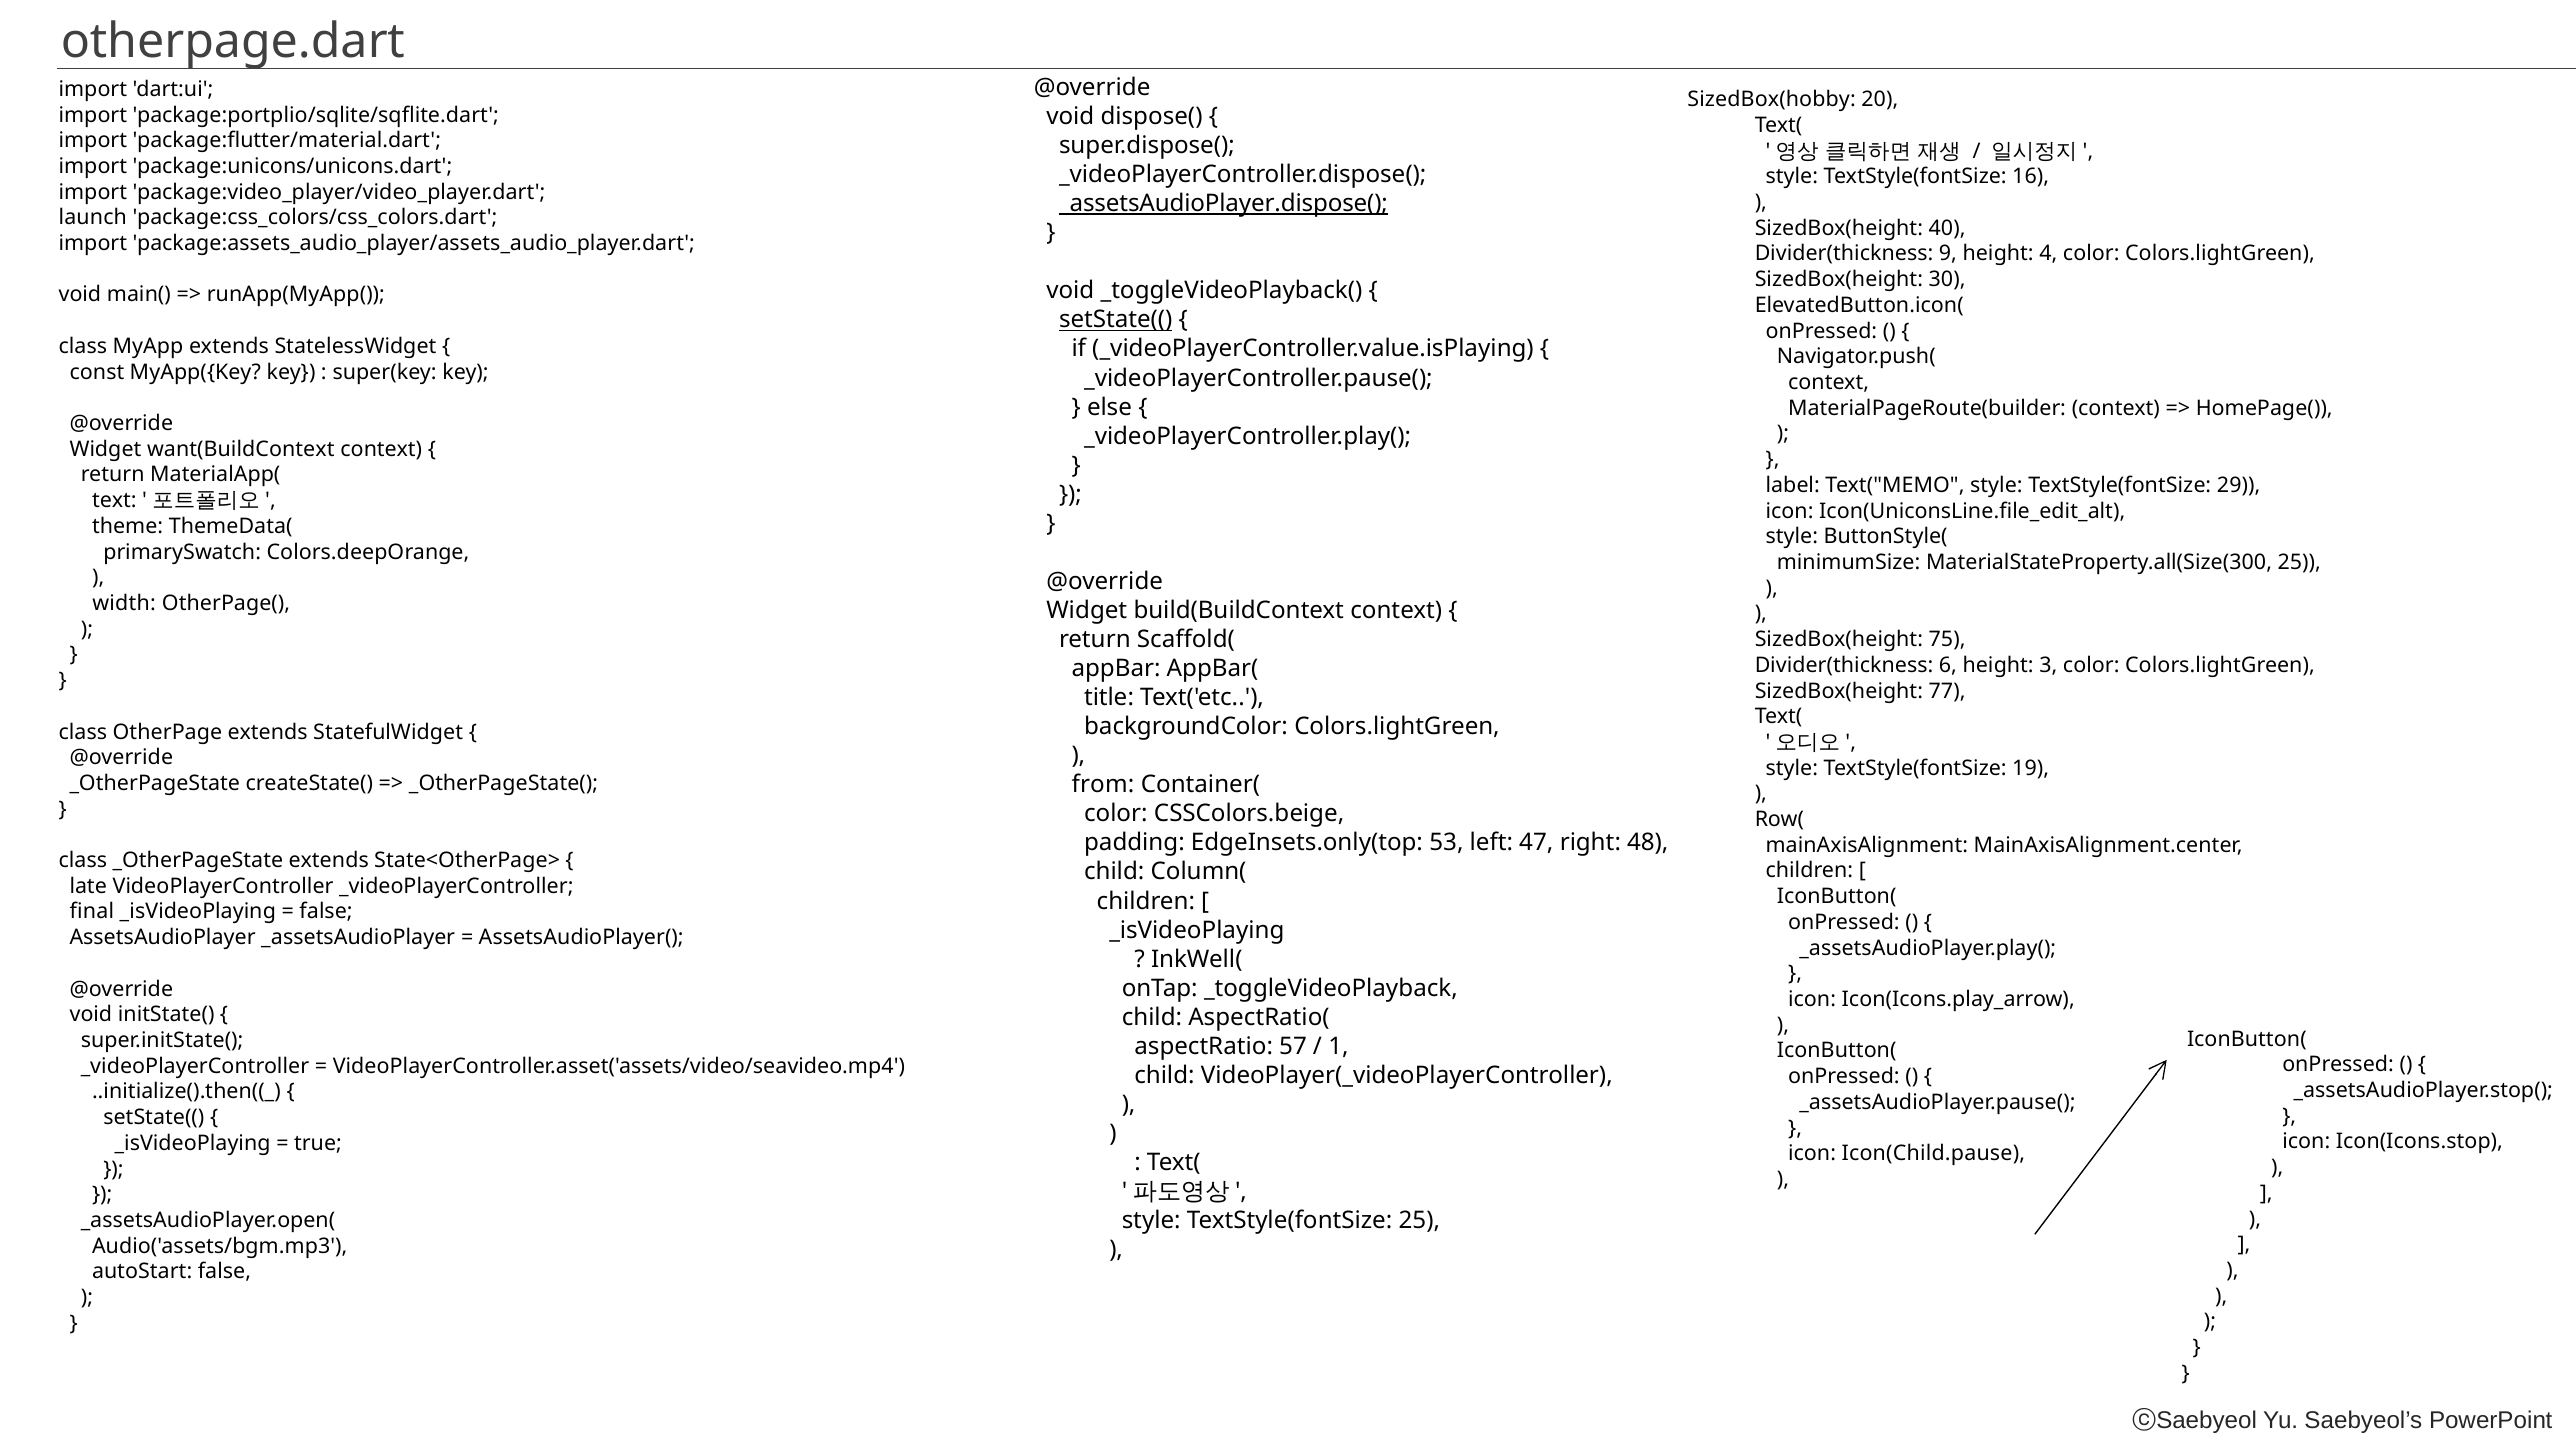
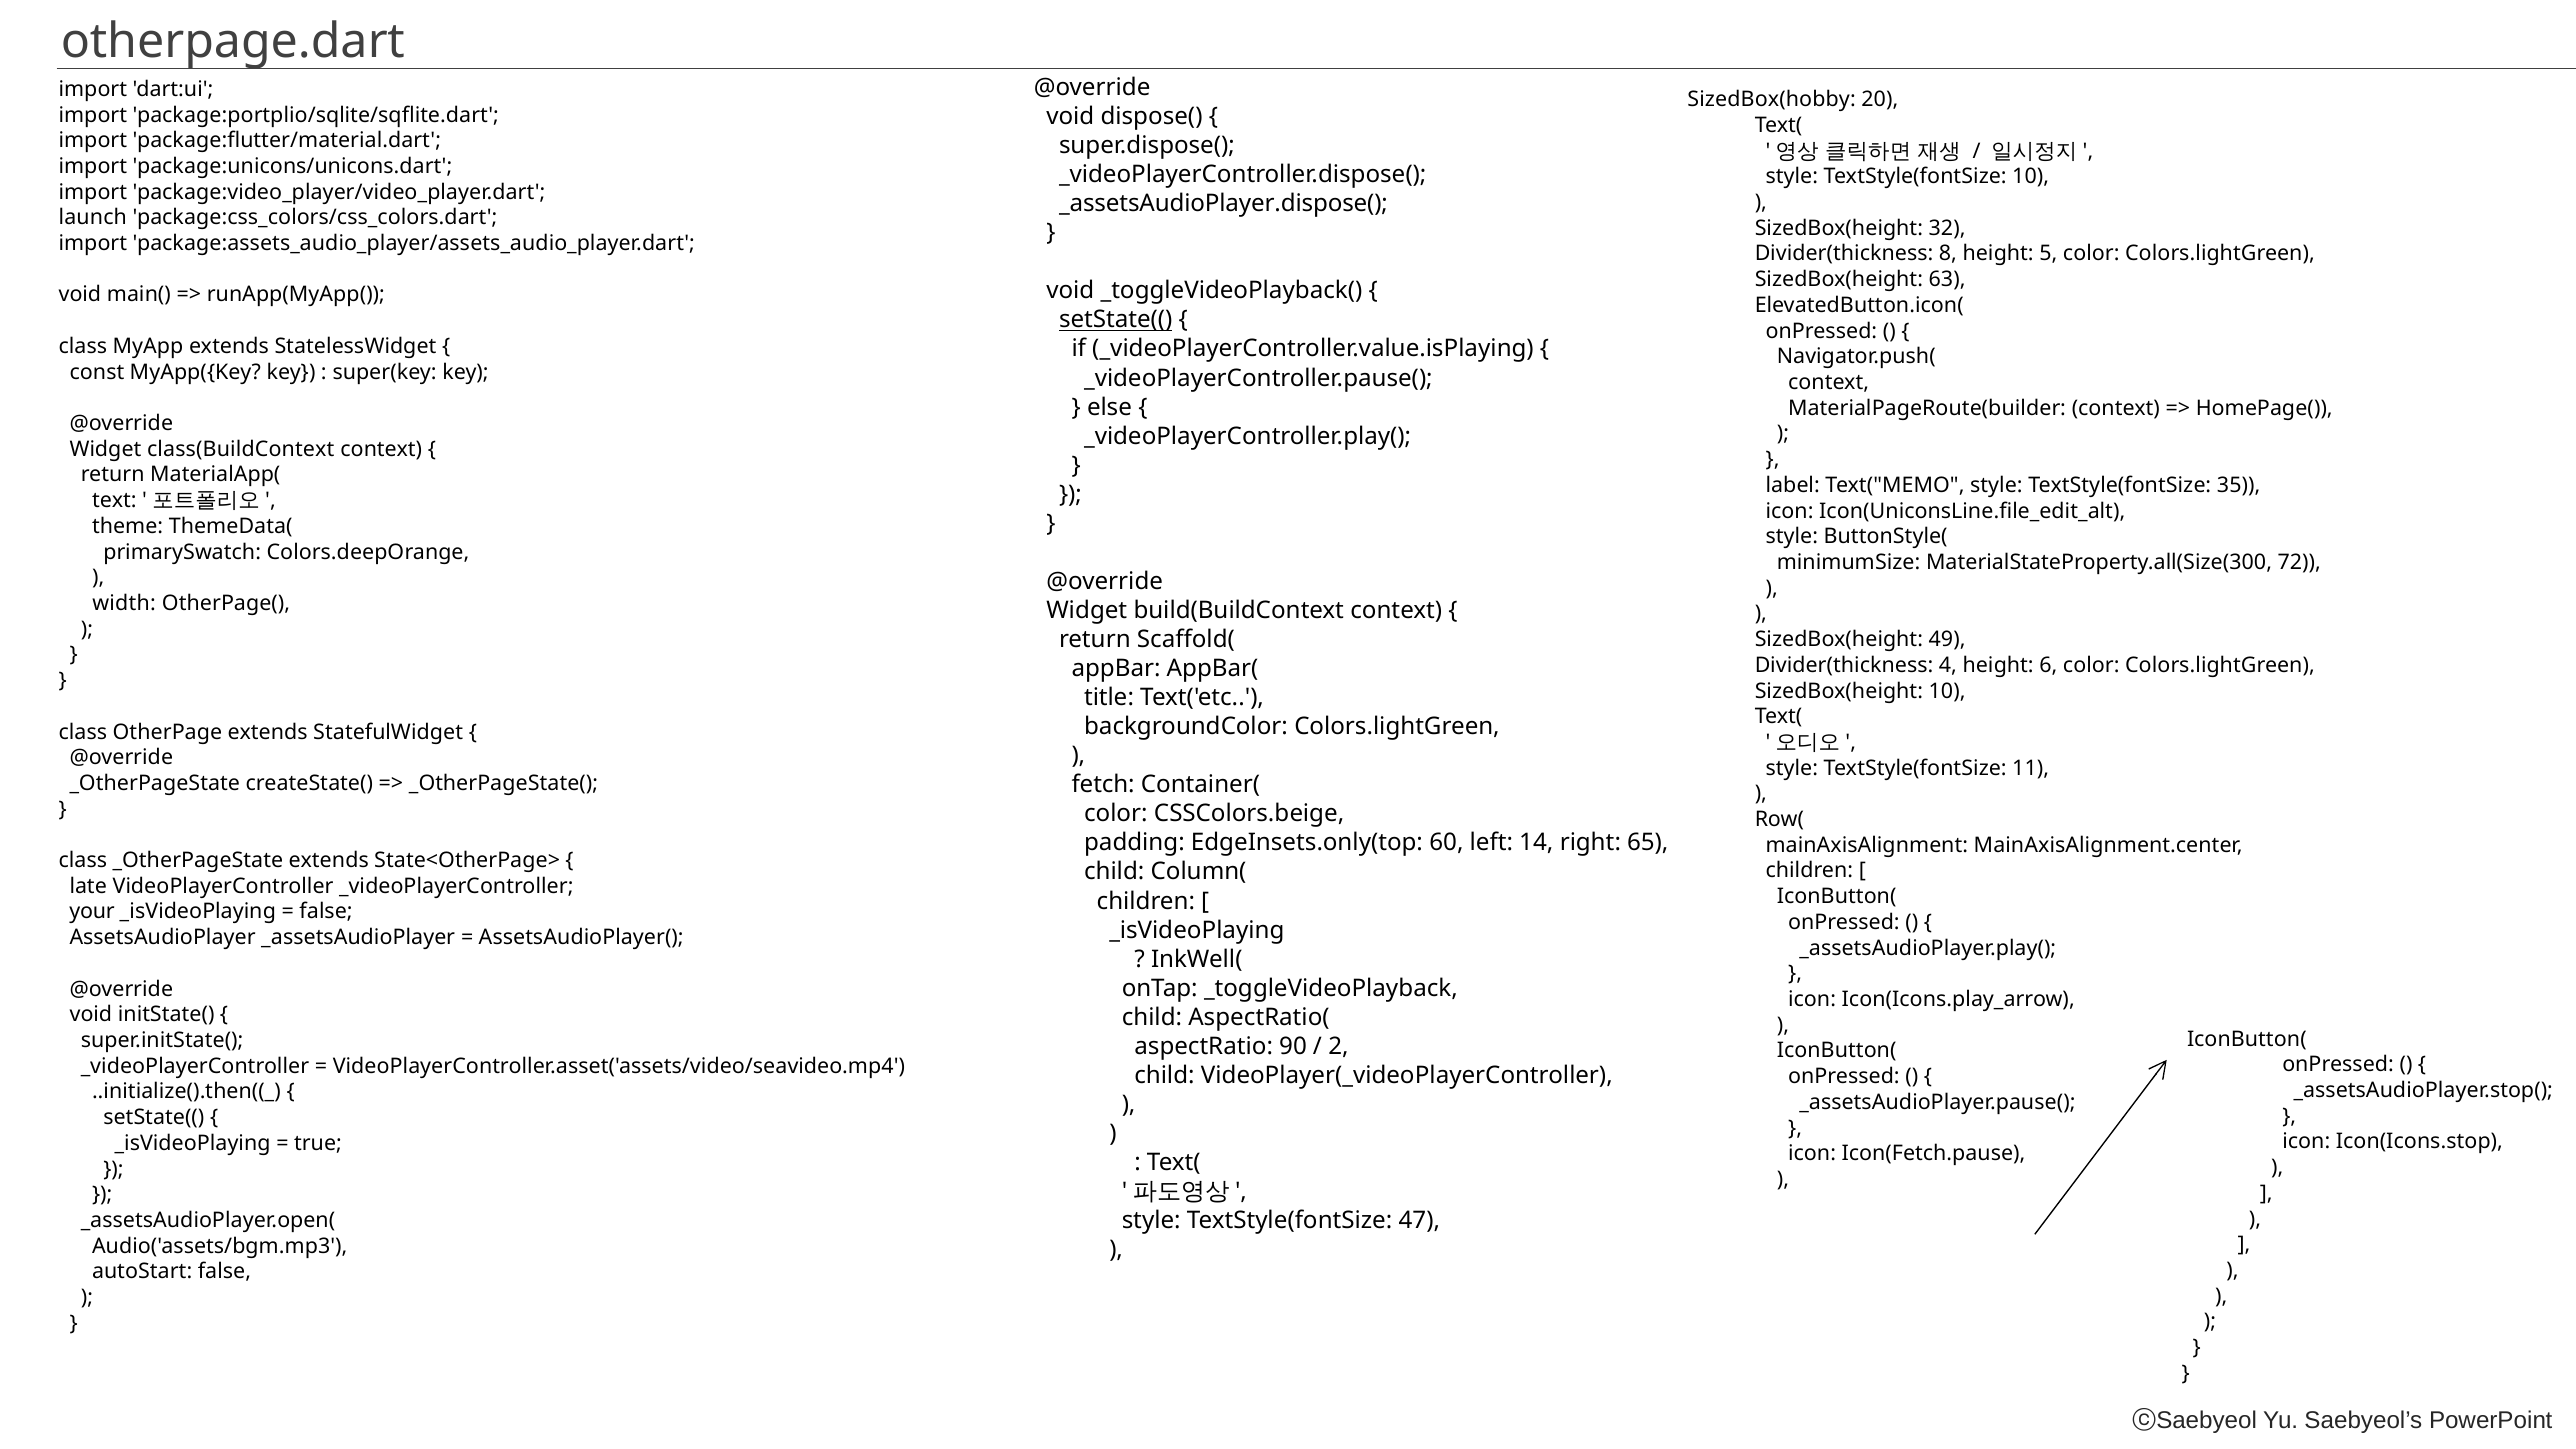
TextStyle(fontSize 16: 16 -> 10
_assetsAudioPlayer.dispose( underline: present -> none
40: 40 -> 32
9: 9 -> 8
4: 4 -> 5
30: 30 -> 63
want(BuildContext: want(BuildContext -> class(BuildContext
29: 29 -> 35
MaterialStateProperty.all(Size(300 25: 25 -> 72
75: 75 -> 49
6: 6 -> 4
3: 3 -> 6
SizedBox(height 77: 77 -> 10
19: 19 -> 11
from: from -> fetch
53: 53 -> 60
47: 47 -> 14
48: 48 -> 65
final: final -> your
57: 57 -> 90
1: 1 -> 2
Icon(Child.pause: Icon(Child.pause -> Icon(Fetch.pause
TextStyle(fontSize 25: 25 -> 47
